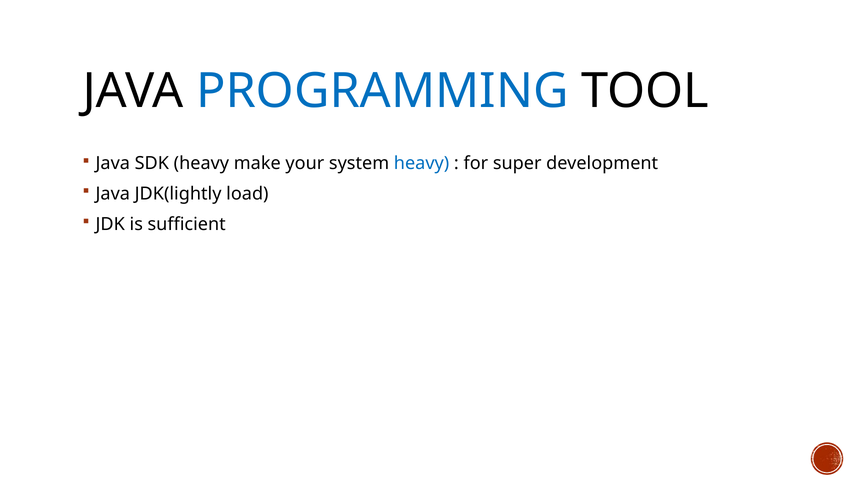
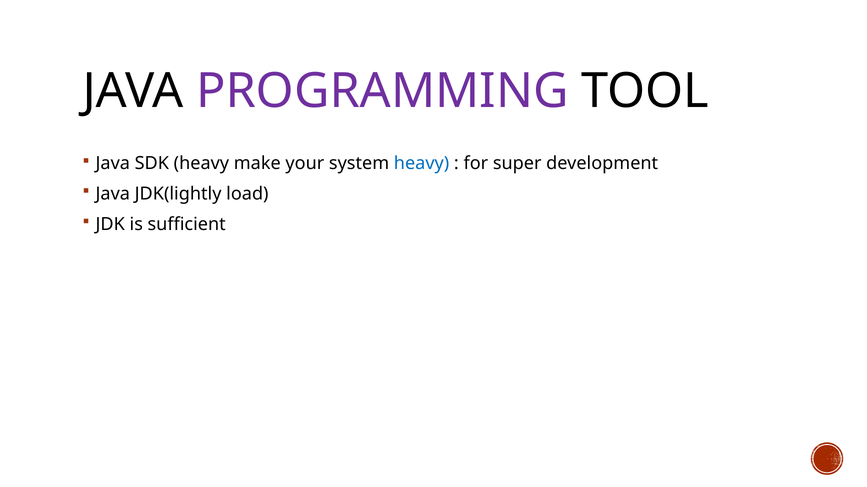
PROGRAMMING colour: blue -> purple
